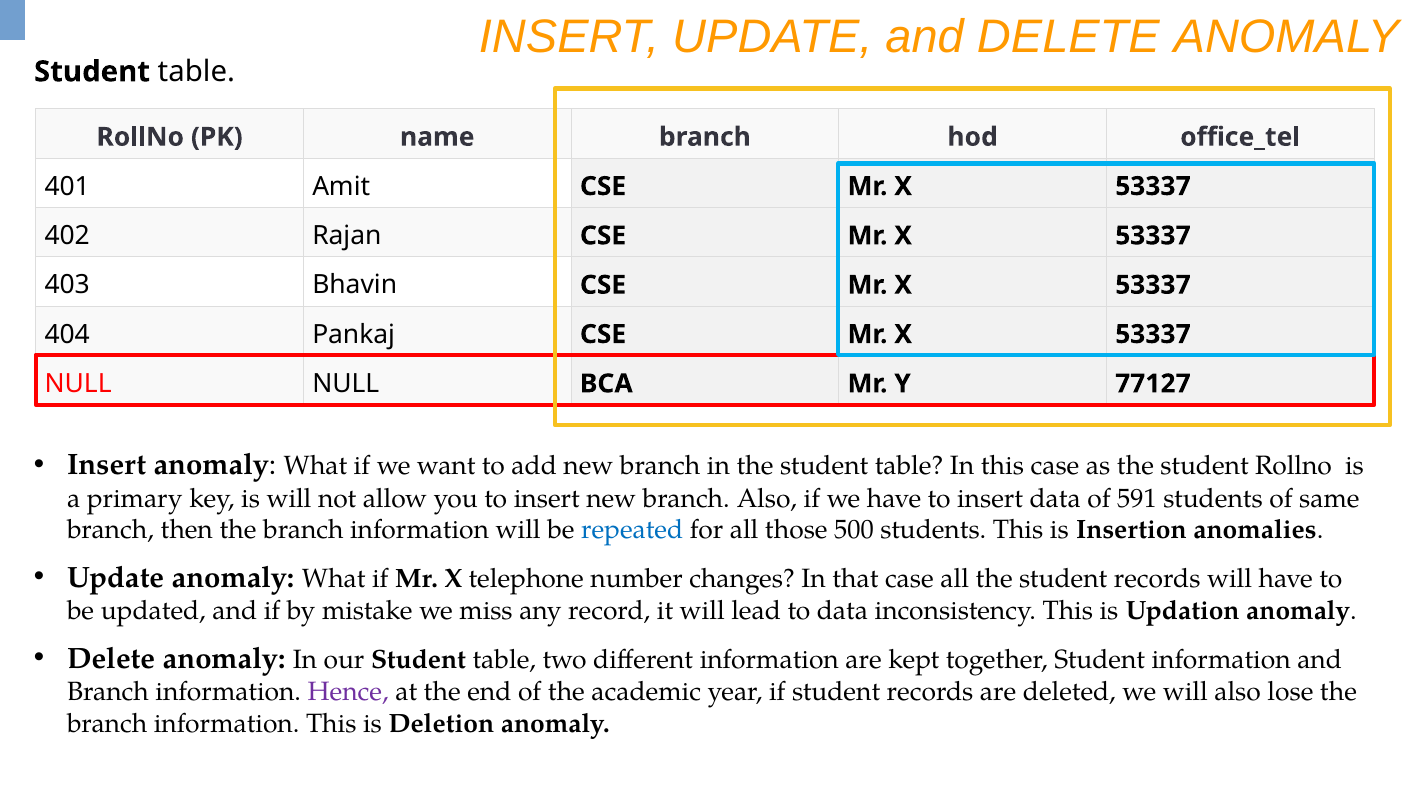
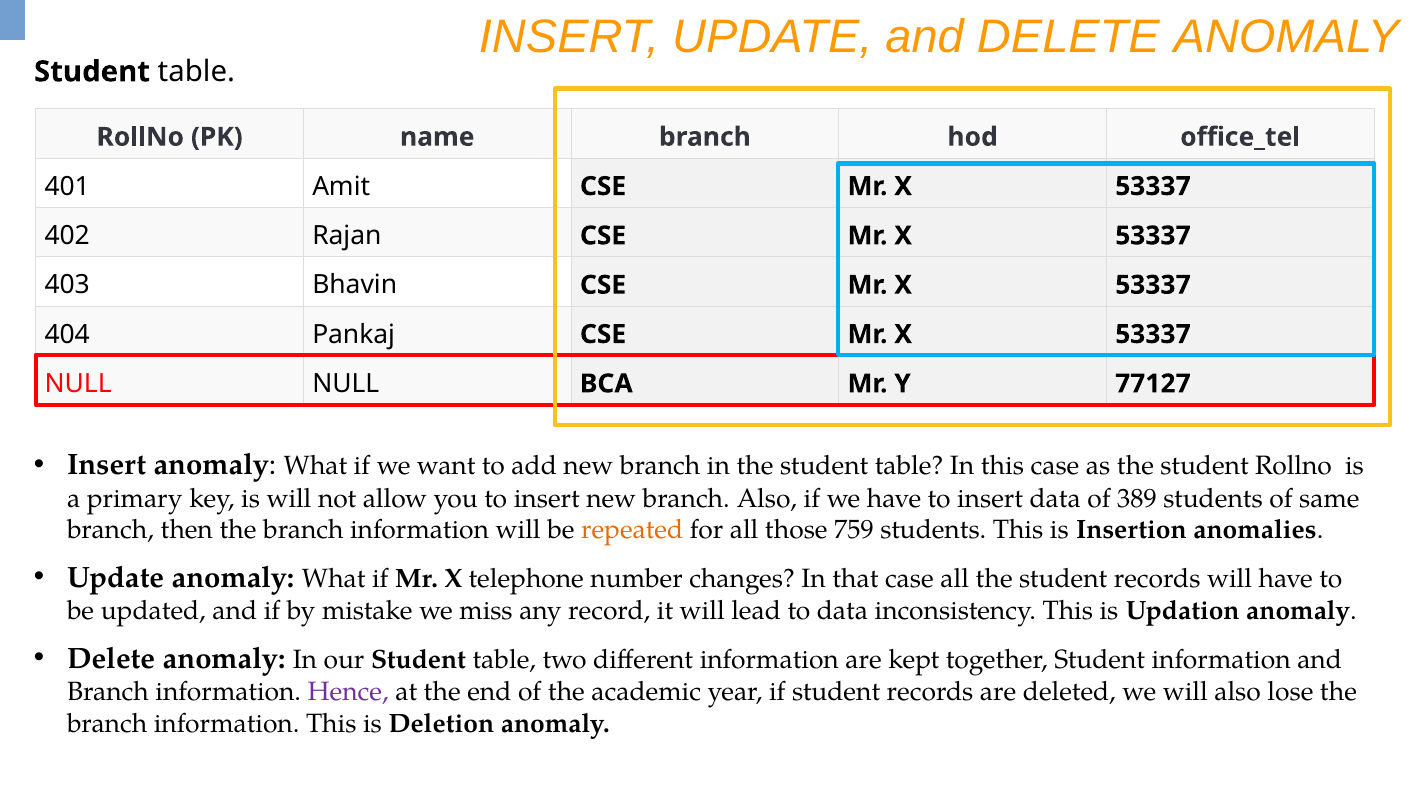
591: 591 -> 389
repeated colour: blue -> orange
500: 500 -> 759
